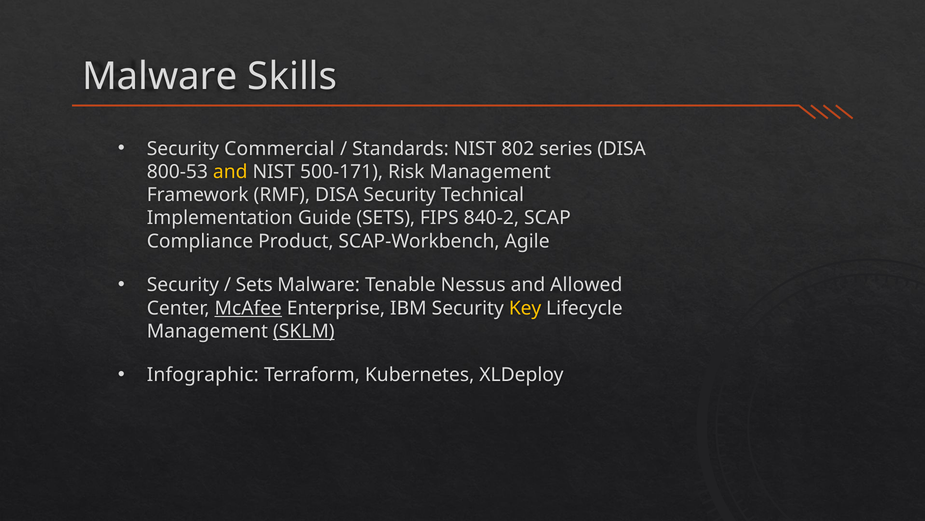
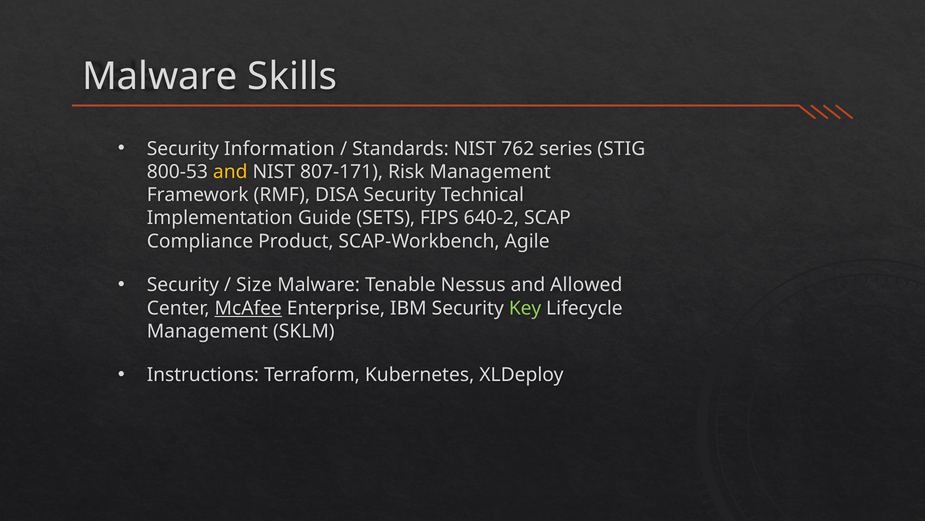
Commercial: Commercial -> Information
802: 802 -> 762
series DISA: DISA -> STIG
500-171: 500-171 -> 807-171
840-2: 840-2 -> 640-2
Sets at (254, 285): Sets -> Size
Key colour: yellow -> light green
SKLM underline: present -> none
Infographic: Infographic -> Instructions
